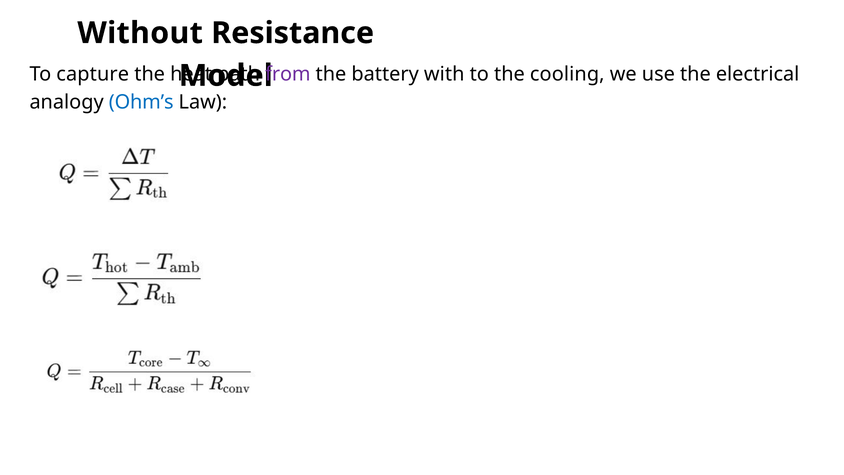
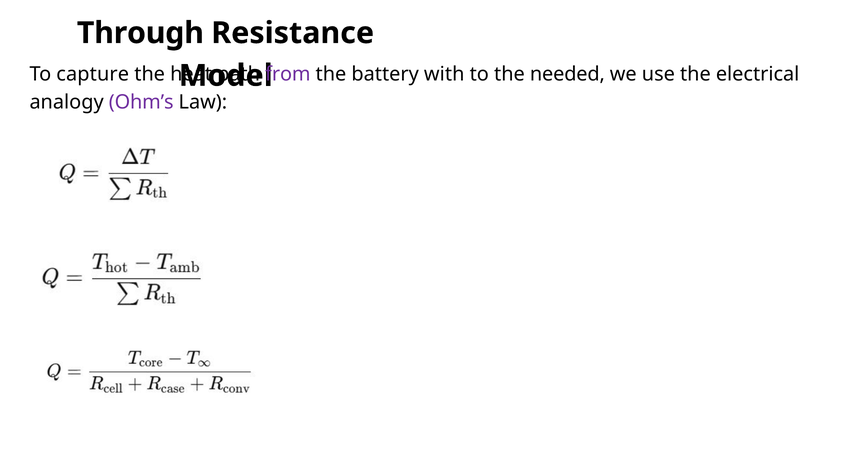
Without: Without -> Through
cooling: cooling -> needed
Ohm’s colour: blue -> purple
